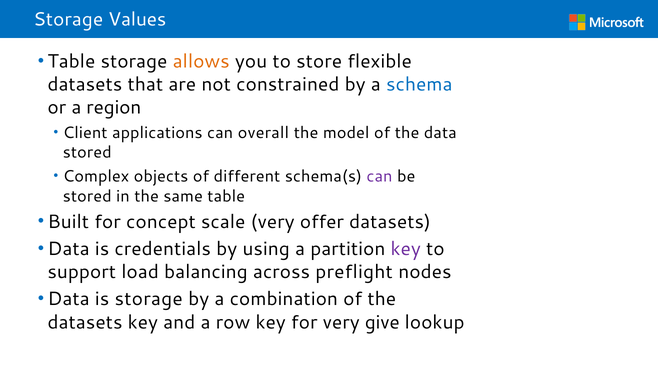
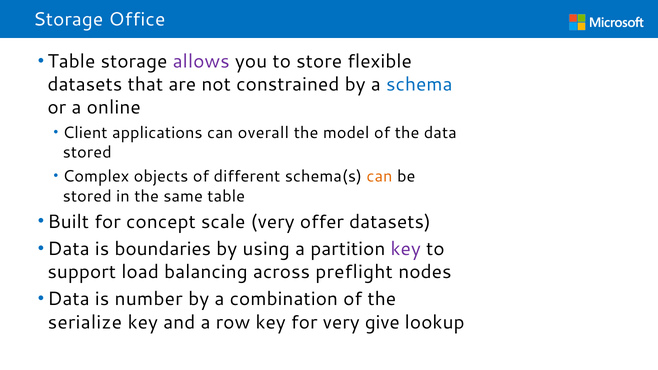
Values: Values -> Office
allows colour: orange -> purple
region: region -> online
can at (379, 176) colour: purple -> orange
credentials: credentials -> boundaries
is storage: storage -> number
datasets at (85, 322): datasets -> serialize
